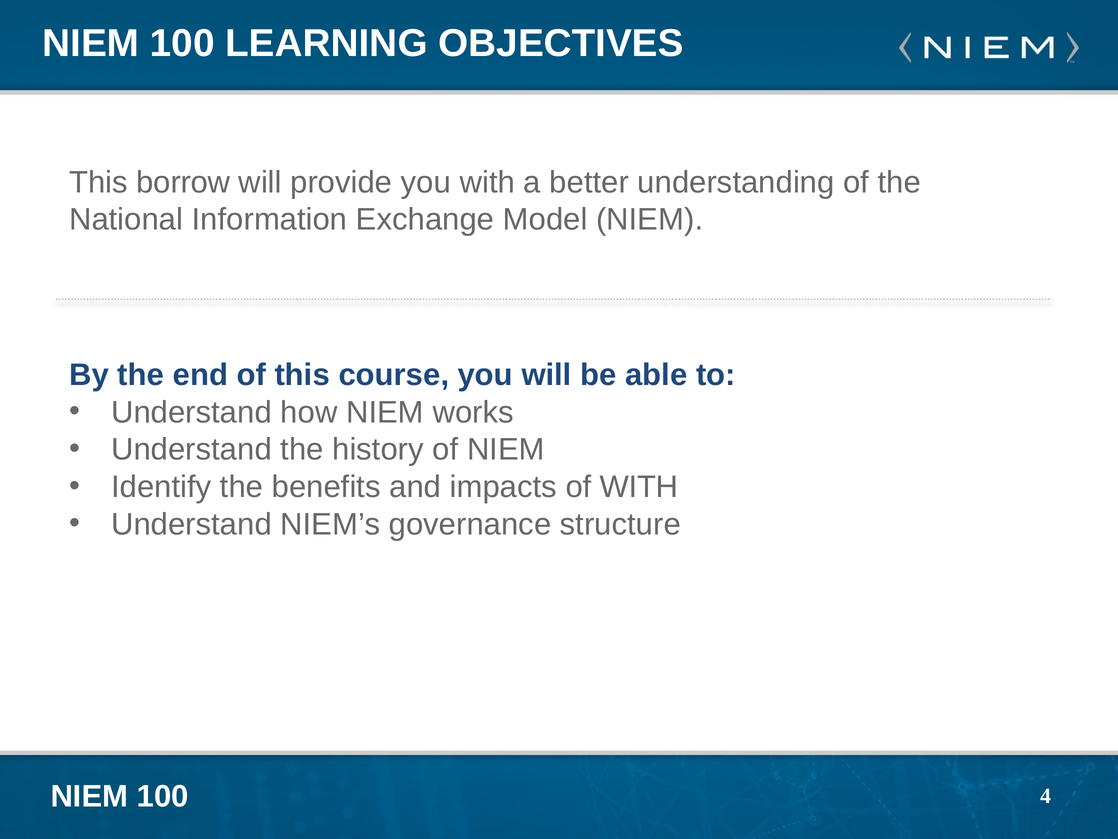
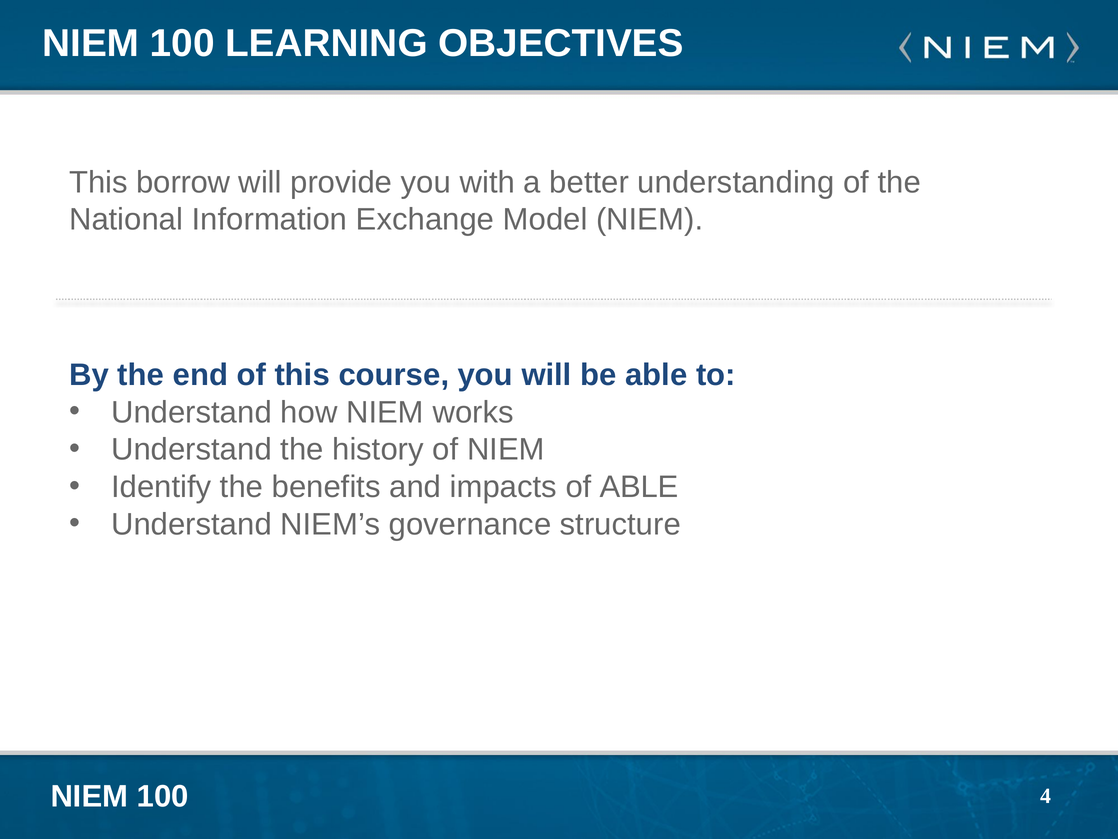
of WITH: WITH -> ABLE
